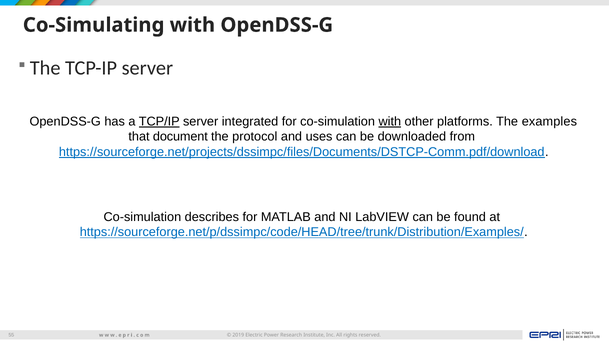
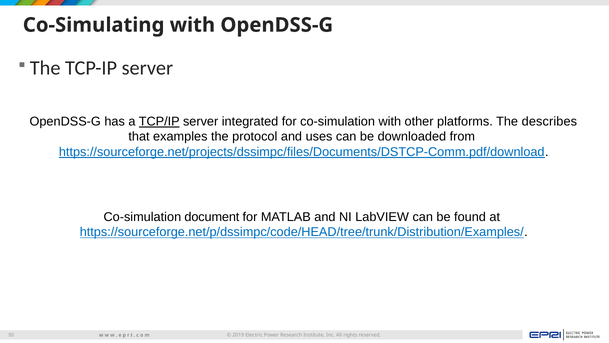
with at (390, 121) underline: present -> none
examples: examples -> describes
document: document -> examples
describes: describes -> document
